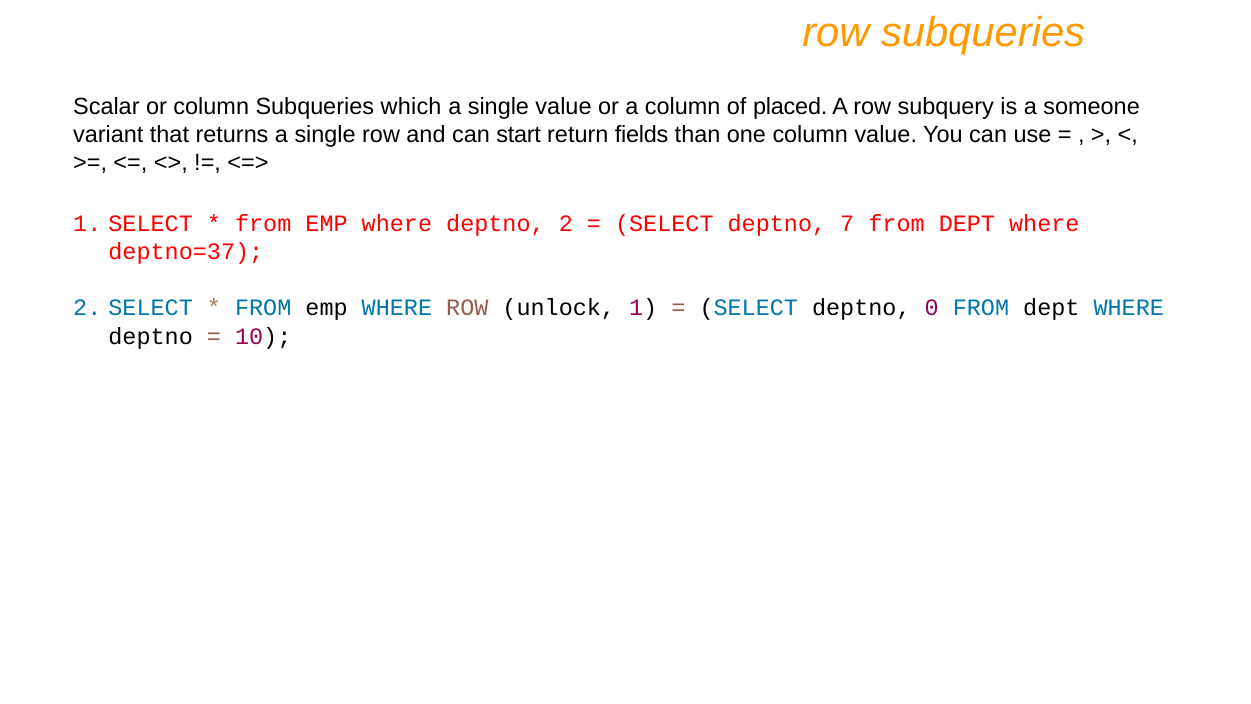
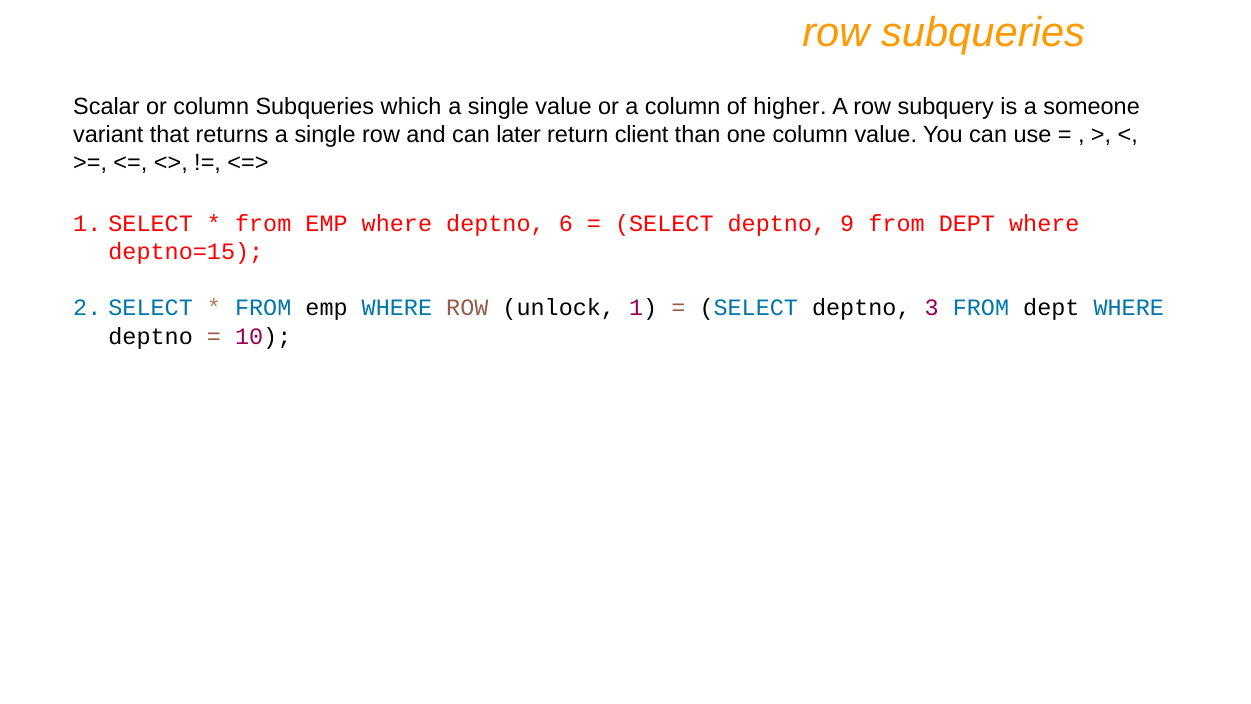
placed: placed -> higher
start: start -> later
fields: fields -> client
deptno 2: 2 -> 6
7: 7 -> 9
deptno=37: deptno=37 -> deptno=15
0: 0 -> 3
